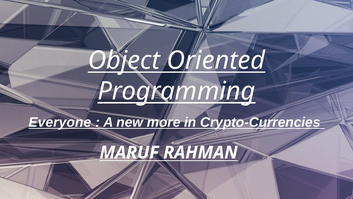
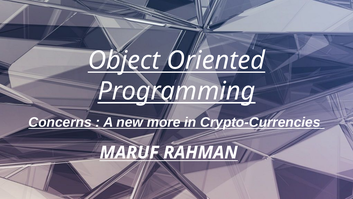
Everyone: Everyone -> Concerns
